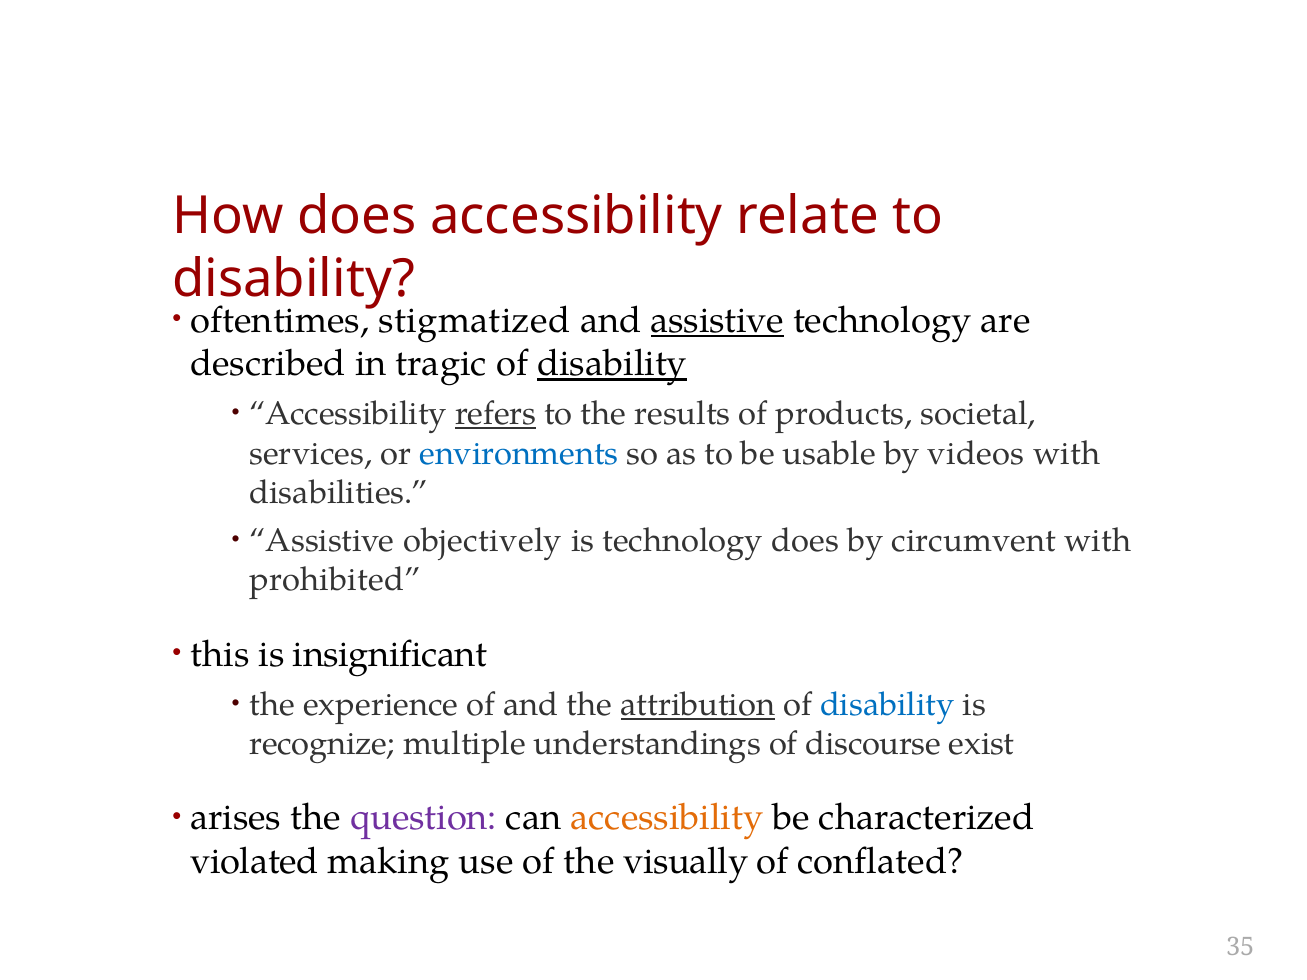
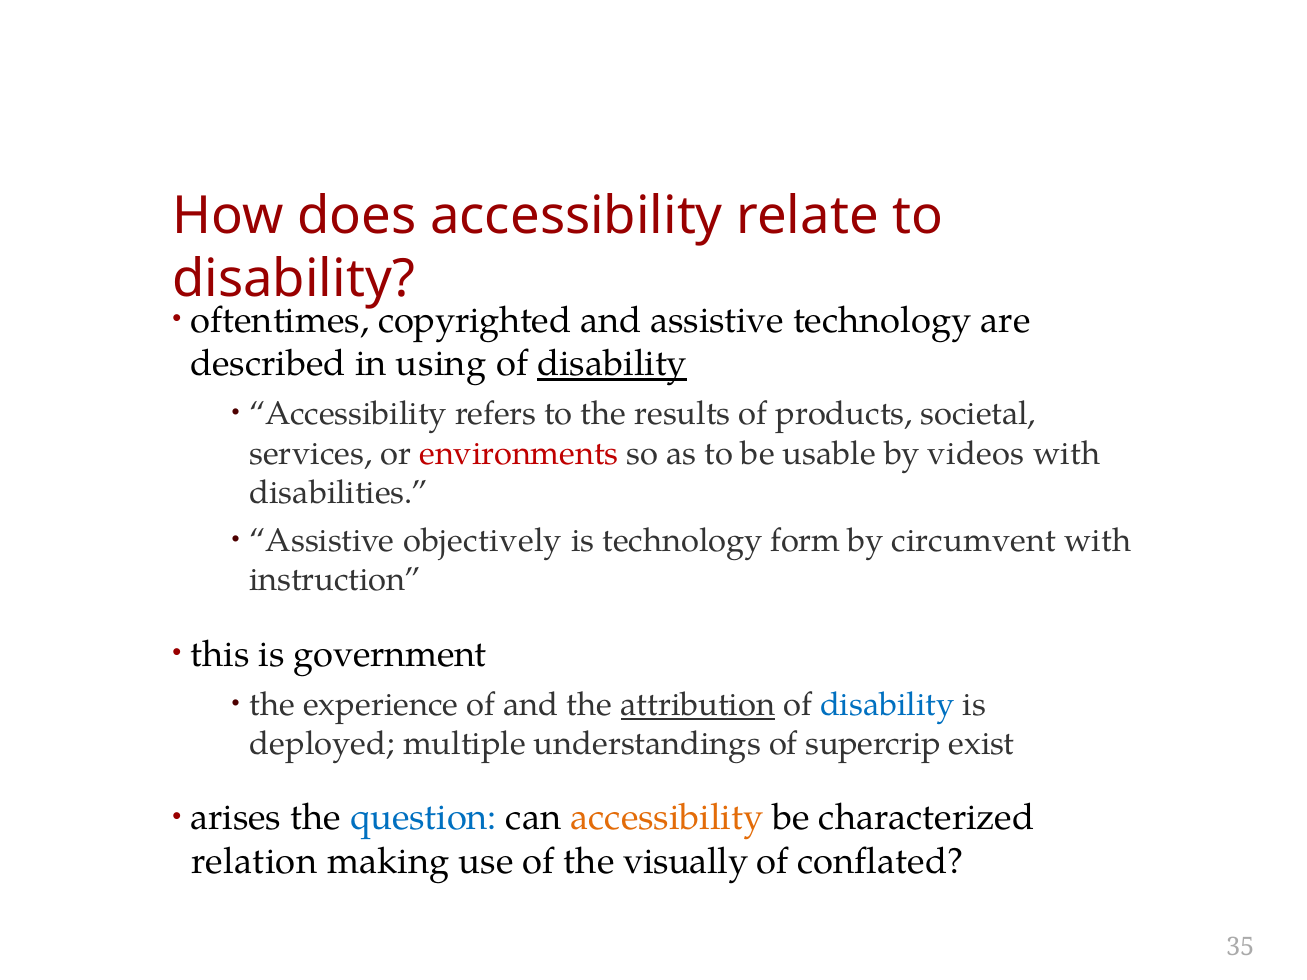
stigmatized: stigmatized -> copyrighted
assistive at (717, 320) underline: present -> none
tragic: tragic -> using
refers underline: present -> none
environments colour: blue -> red
technology does: does -> form
prohibited: prohibited -> instruction
insignificant: insignificant -> government
recognize: recognize -> deployed
discourse: discourse -> supercrip
question colour: purple -> blue
violated: violated -> relation
